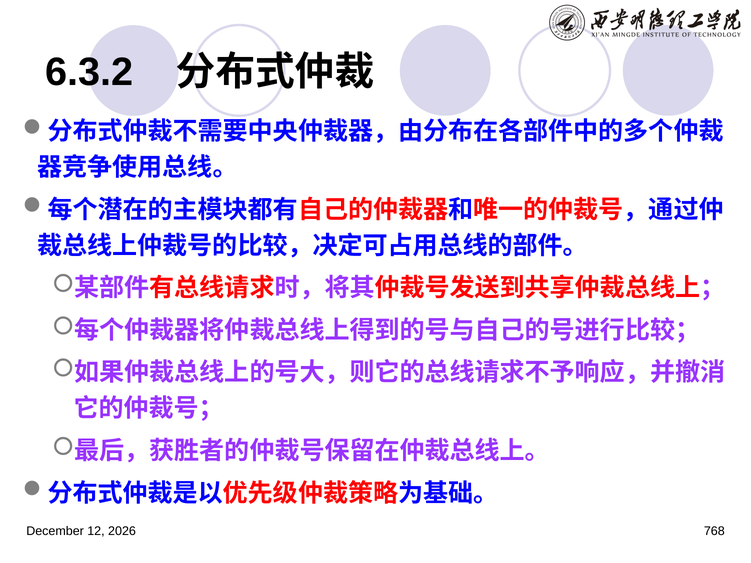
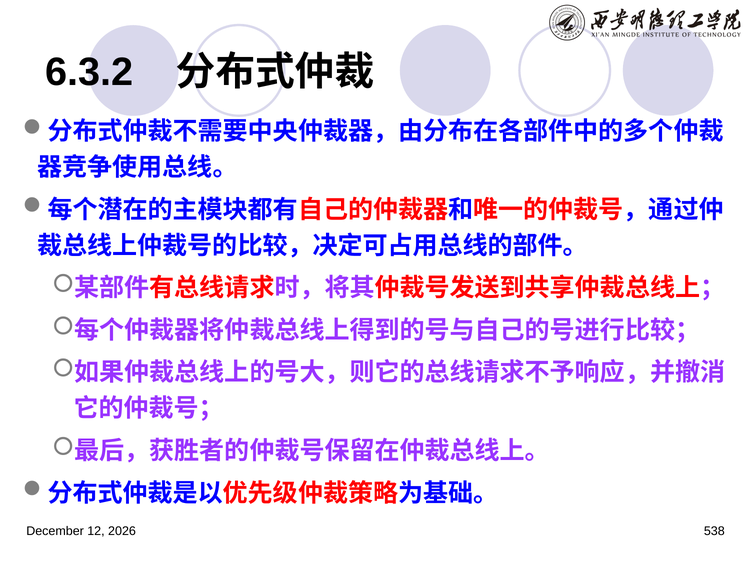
768: 768 -> 538
